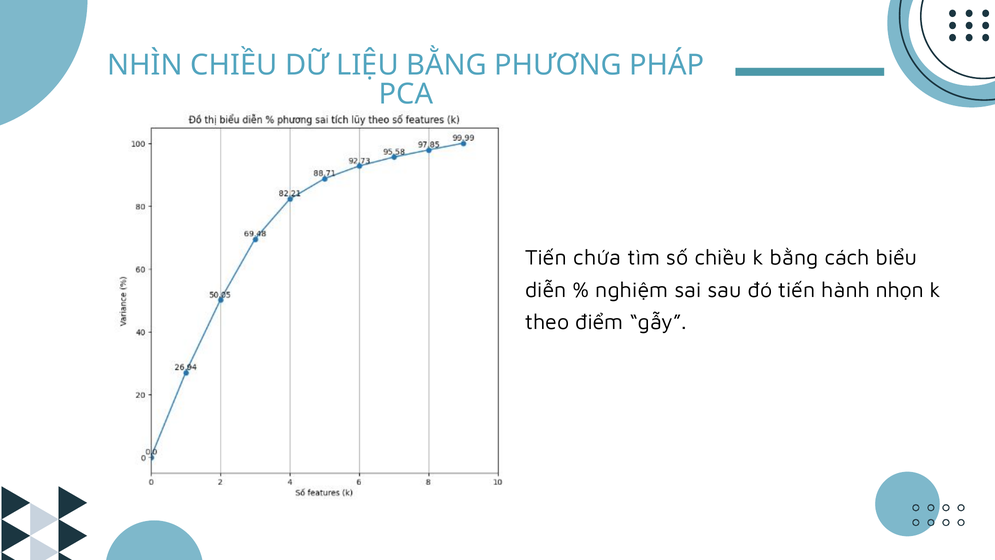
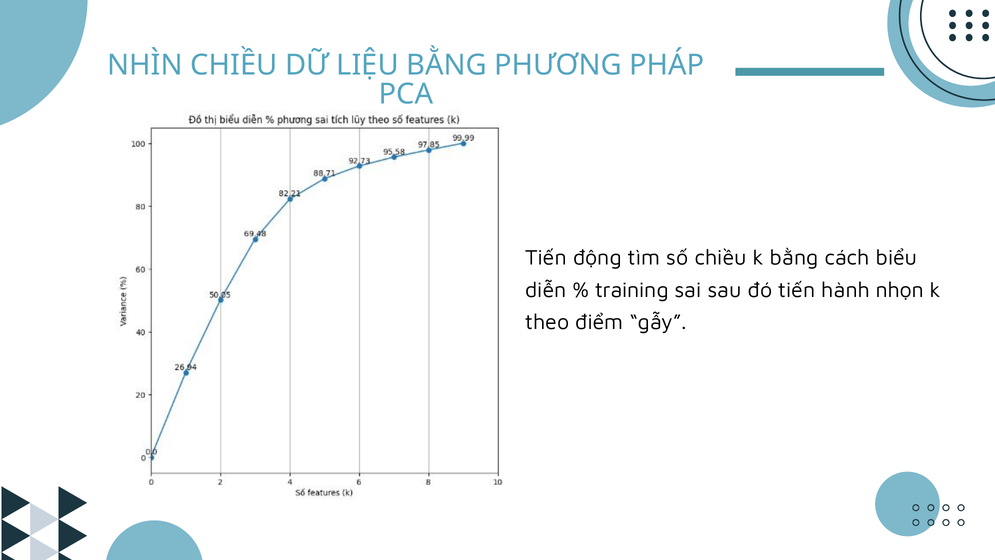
chứa: chứa -> động
nghiệm: nghiệm -> training
